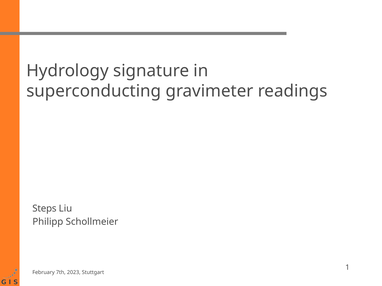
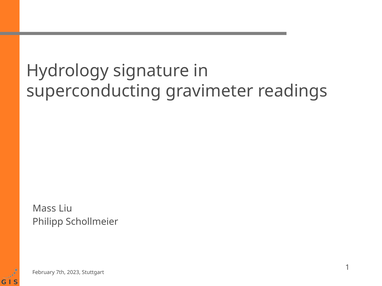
Steps: Steps -> Mass
